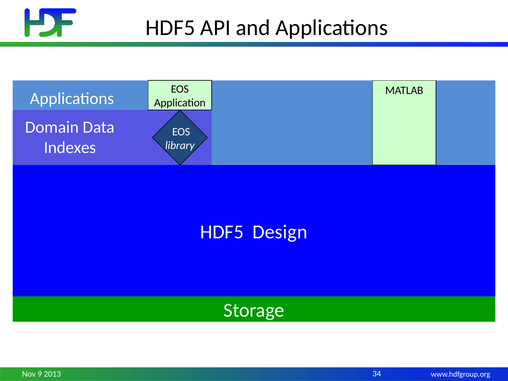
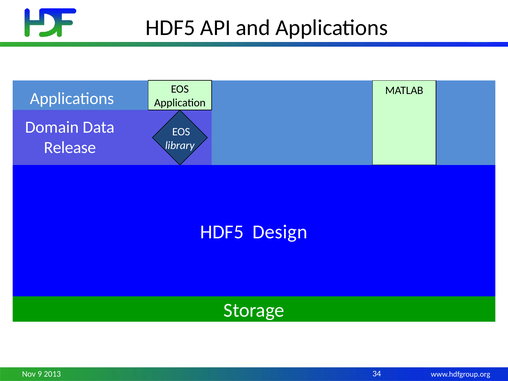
Indexes: Indexes -> Release
